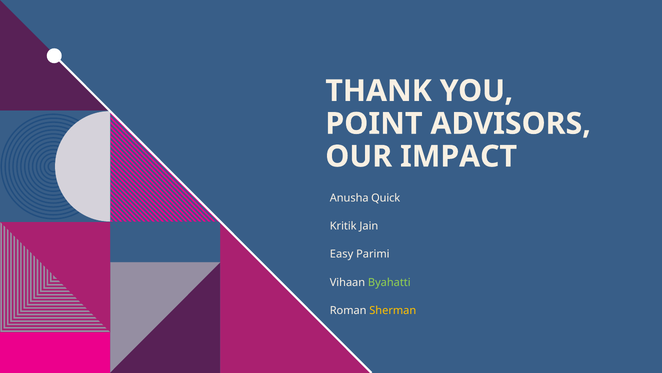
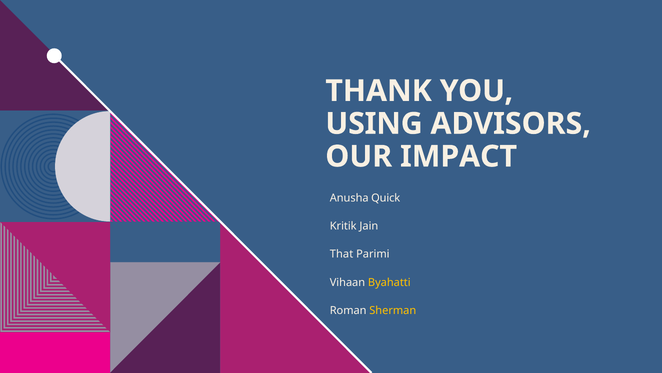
POINT: POINT -> USING
Easy: Easy -> That
Byahatti colour: light green -> yellow
